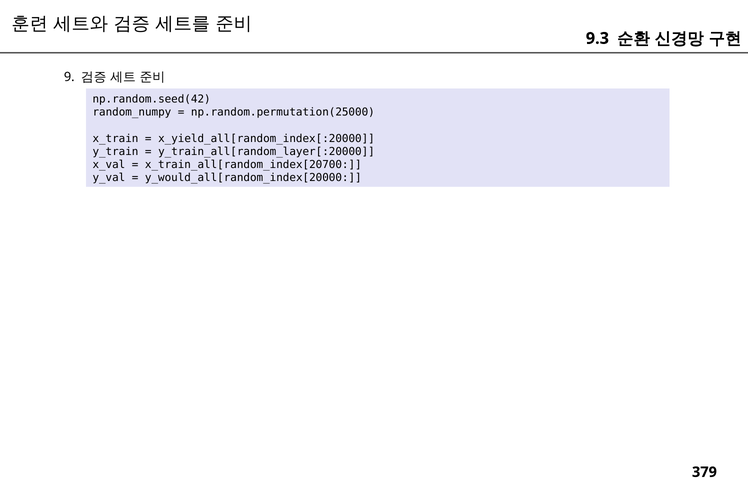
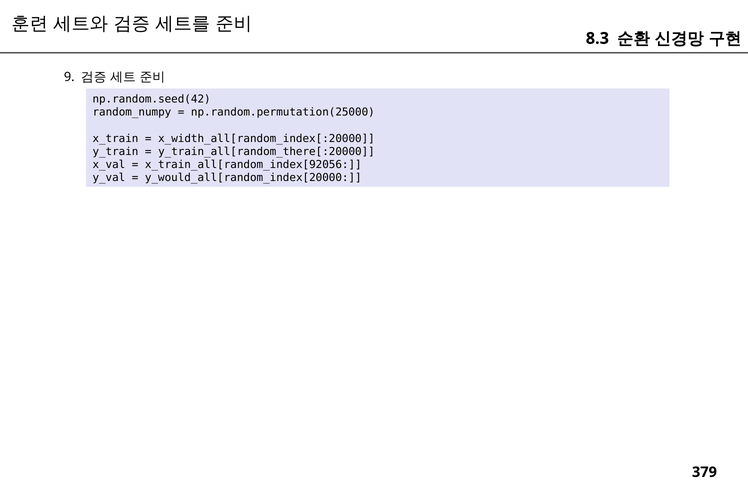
9.3: 9.3 -> 8.3
x_yield_all[random_index[:20000: x_yield_all[random_index[:20000 -> x_width_all[random_index[:20000
y_train_all[random_layer[:20000: y_train_all[random_layer[:20000 -> y_train_all[random_there[:20000
x_train_all[random_index[20700: x_train_all[random_index[20700 -> x_train_all[random_index[92056
